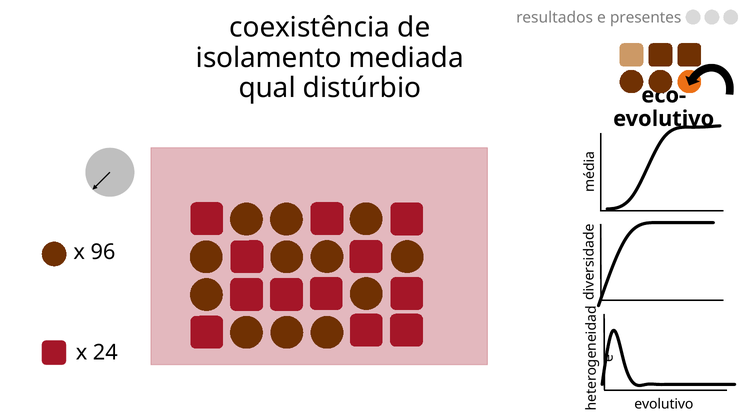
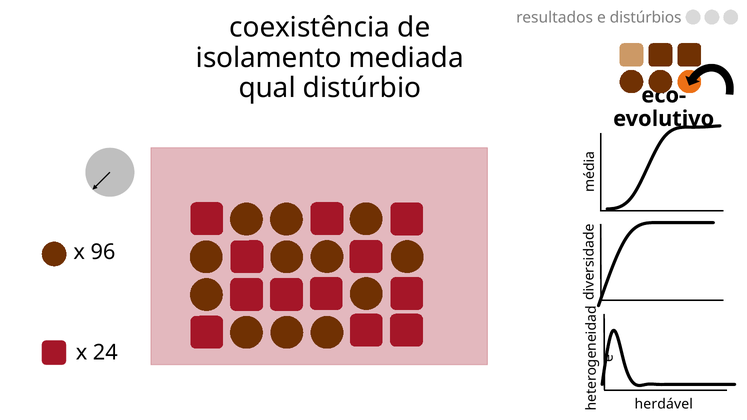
presentes: presentes -> distúrbios
evolutivo at (664, 405): evolutivo -> herdável
